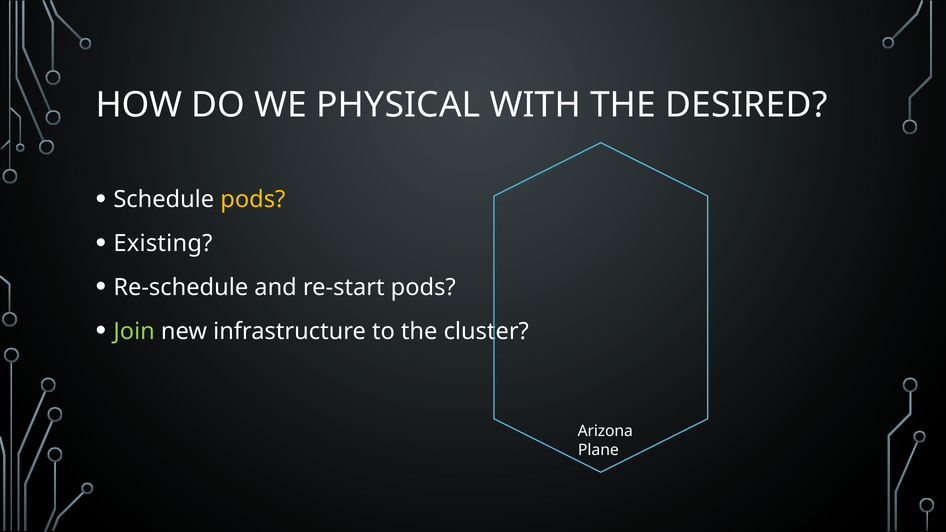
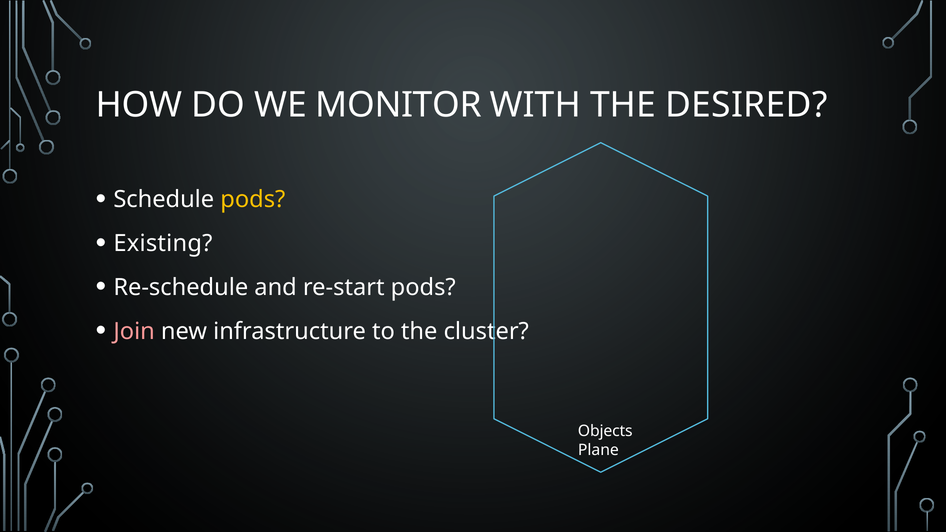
PHYSICAL: PHYSICAL -> MONITOR
Join colour: light green -> pink
Arizona: Arizona -> Objects
